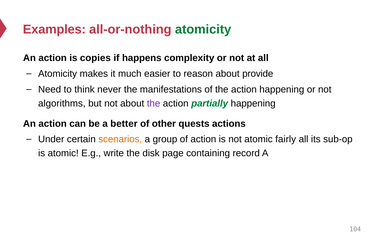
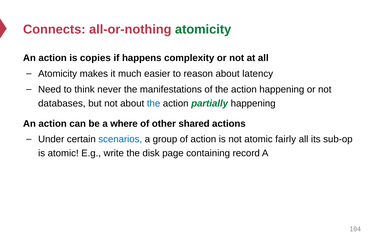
Examples: Examples -> Connects
provide: provide -> latency
algorithms: algorithms -> databases
the at (154, 103) colour: purple -> blue
better: better -> where
quests: quests -> shared
scenarios colour: orange -> blue
